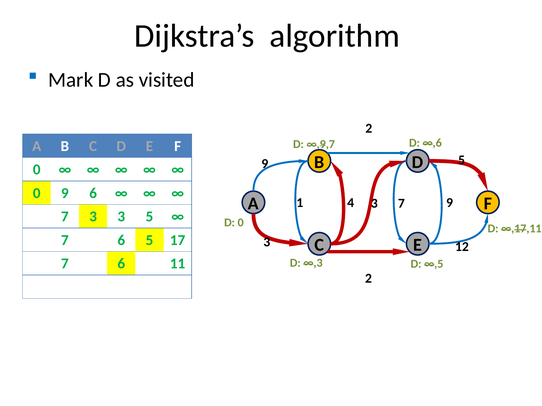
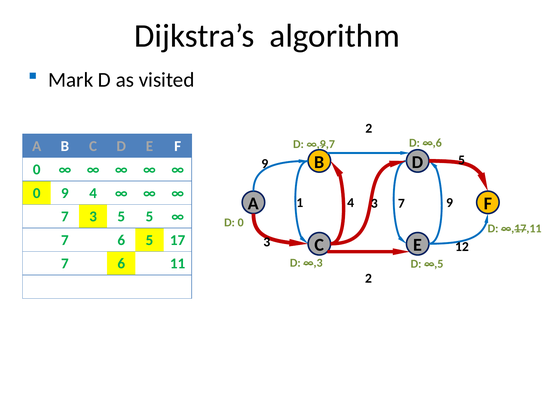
9 6: 6 -> 4
3 3: 3 -> 5
